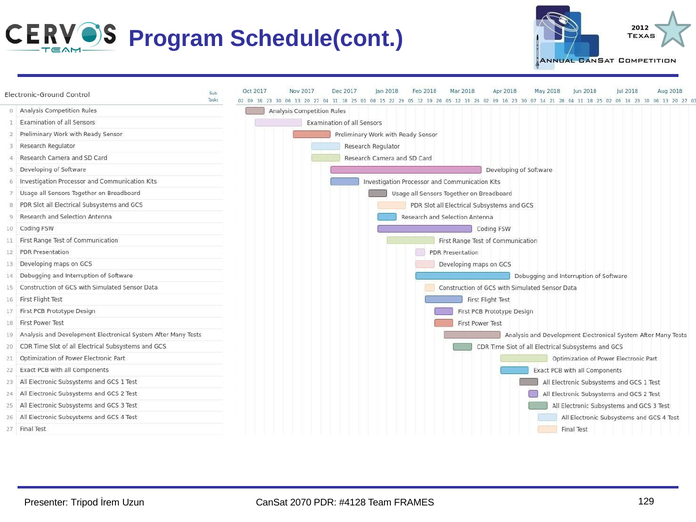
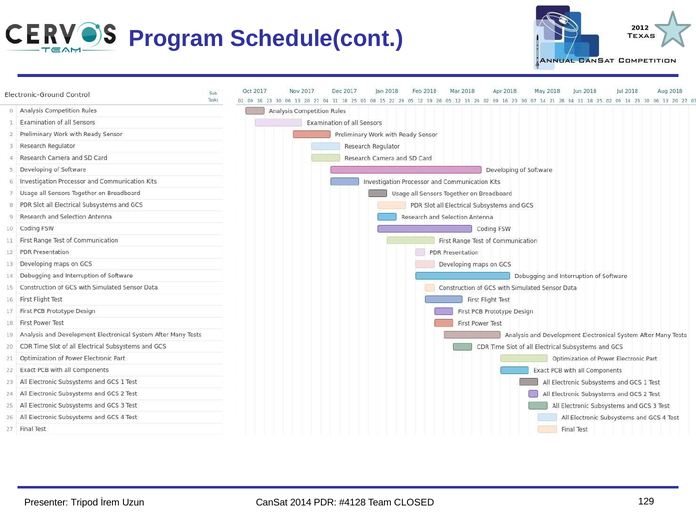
2070: 2070 -> 2014
FRAMES: FRAMES -> CLOSED
